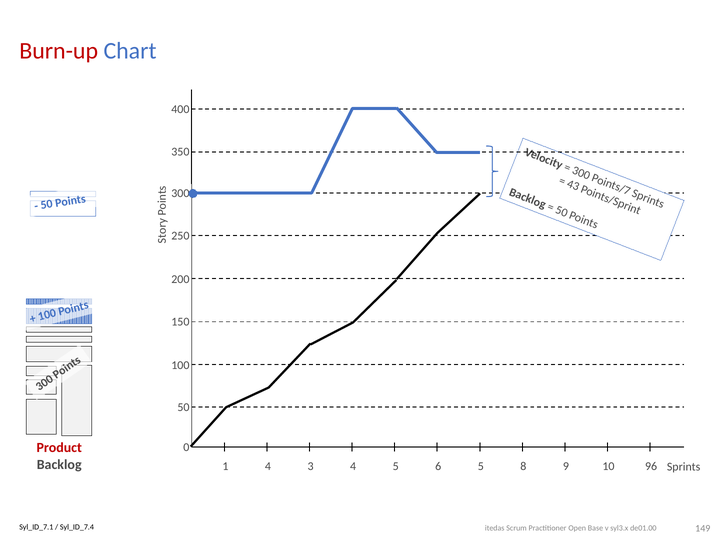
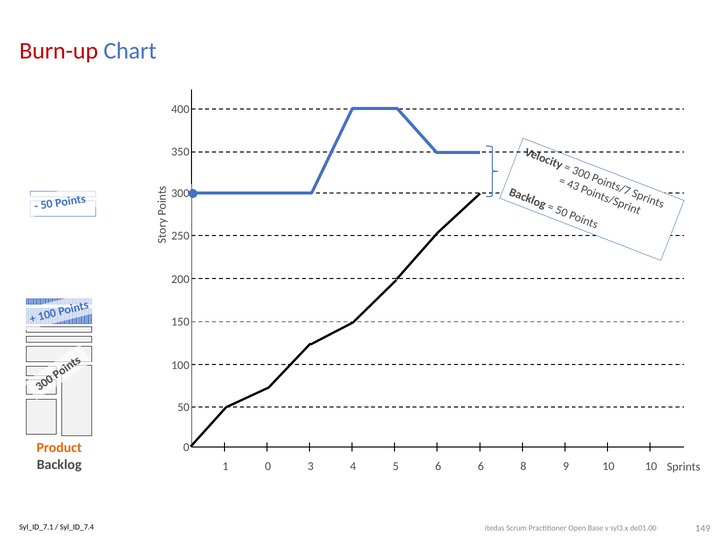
Product colour: red -> orange
1 4: 4 -> 0
6 5: 5 -> 6
10 96: 96 -> 10
